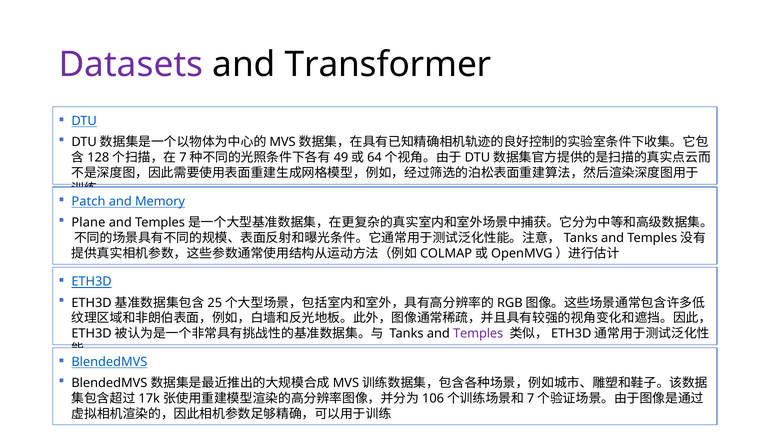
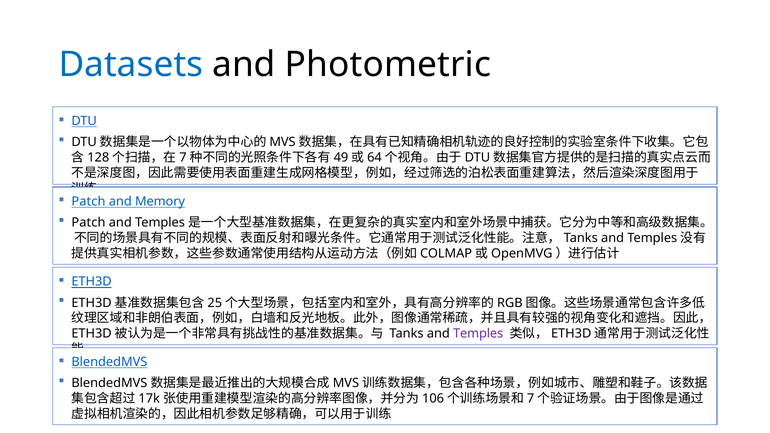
Datasets colour: purple -> blue
Transformer: Transformer -> Photometric
Plane at (88, 223): Plane -> Patch
